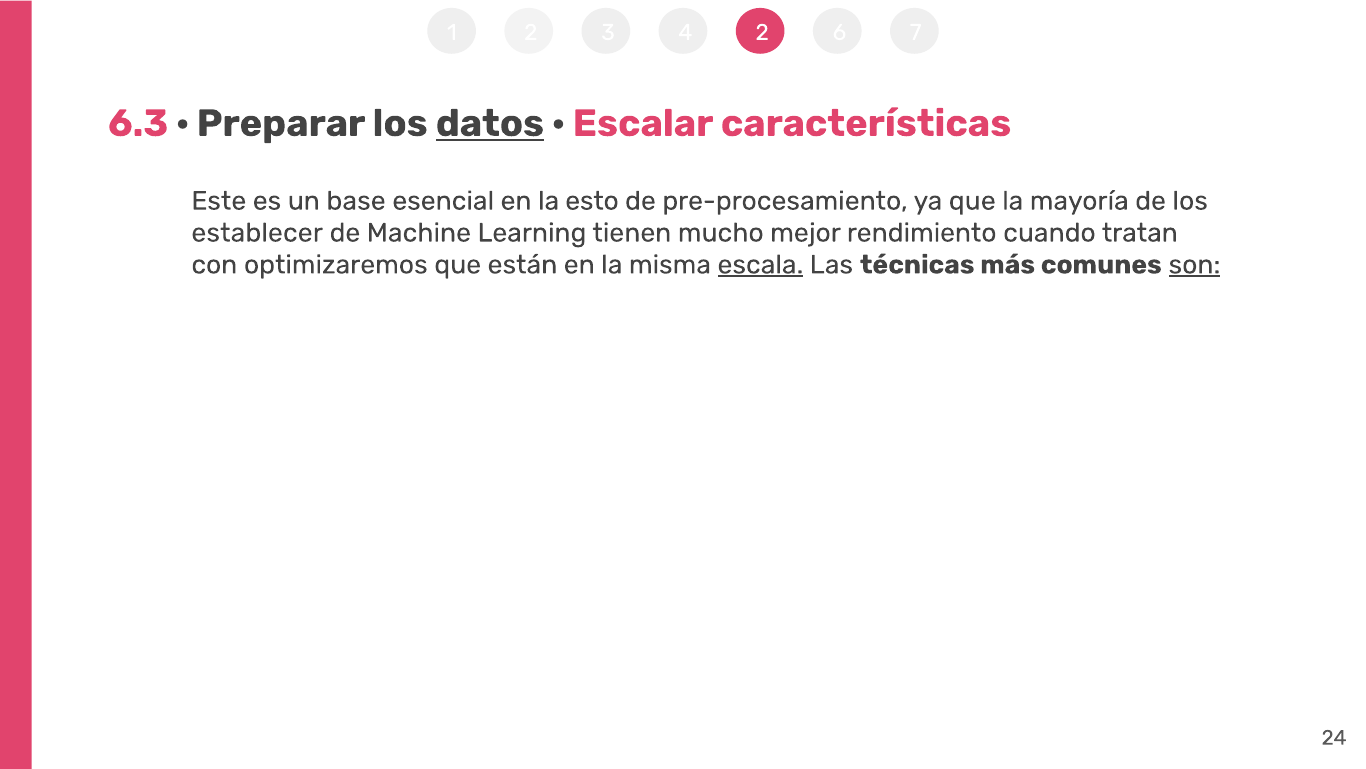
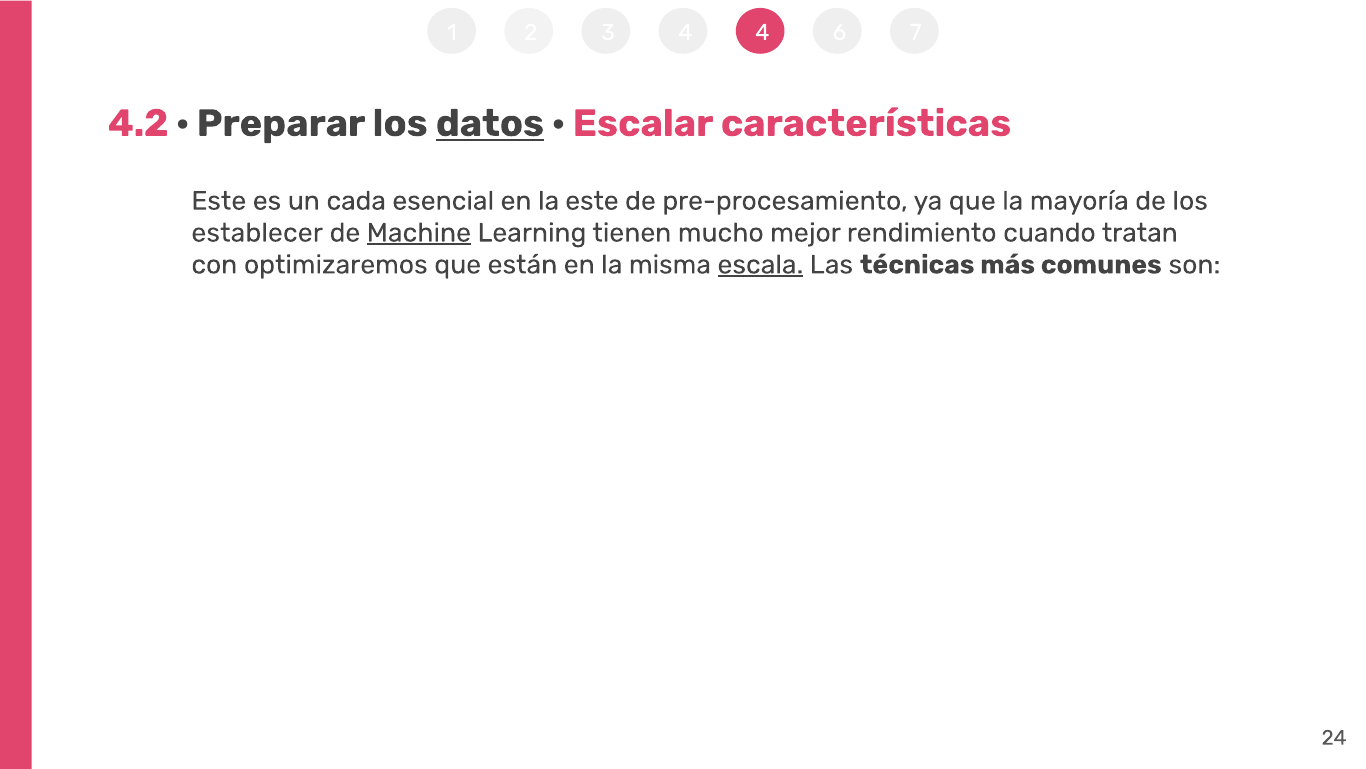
4 2: 2 -> 4
6.3: 6.3 -> 4.2
base: base -> cada
la esto: esto -> este
Machine underline: none -> present
son underline: present -> none
